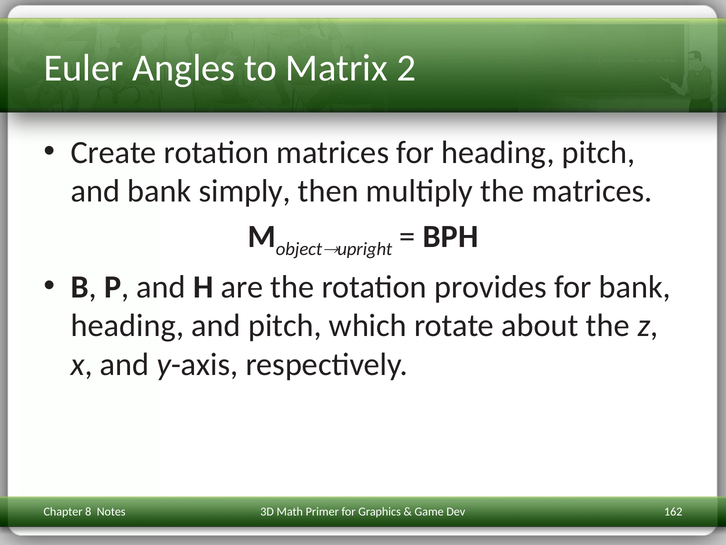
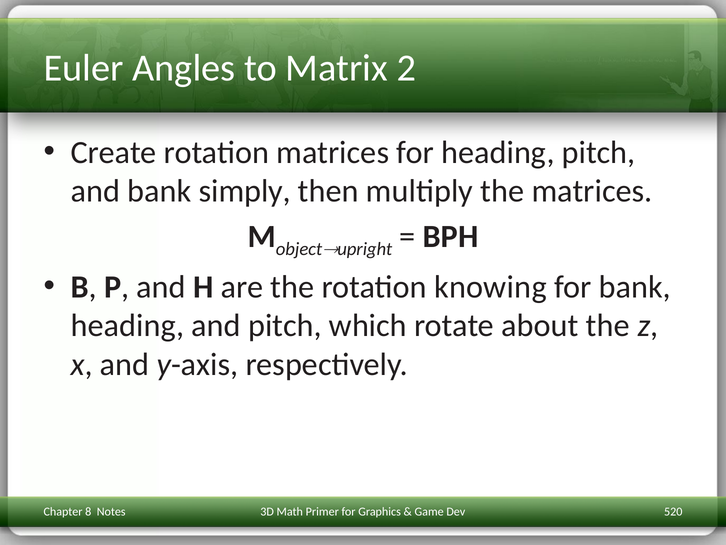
provides: provides -> knowing
162: 162 -> 520
